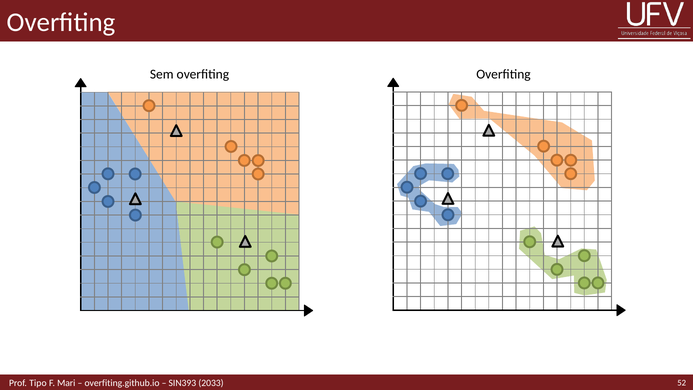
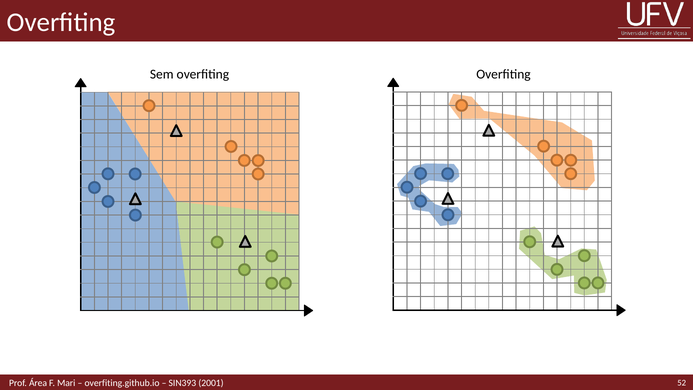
Tipo: Tipo -> Área
2033: 2033 -> 2001
